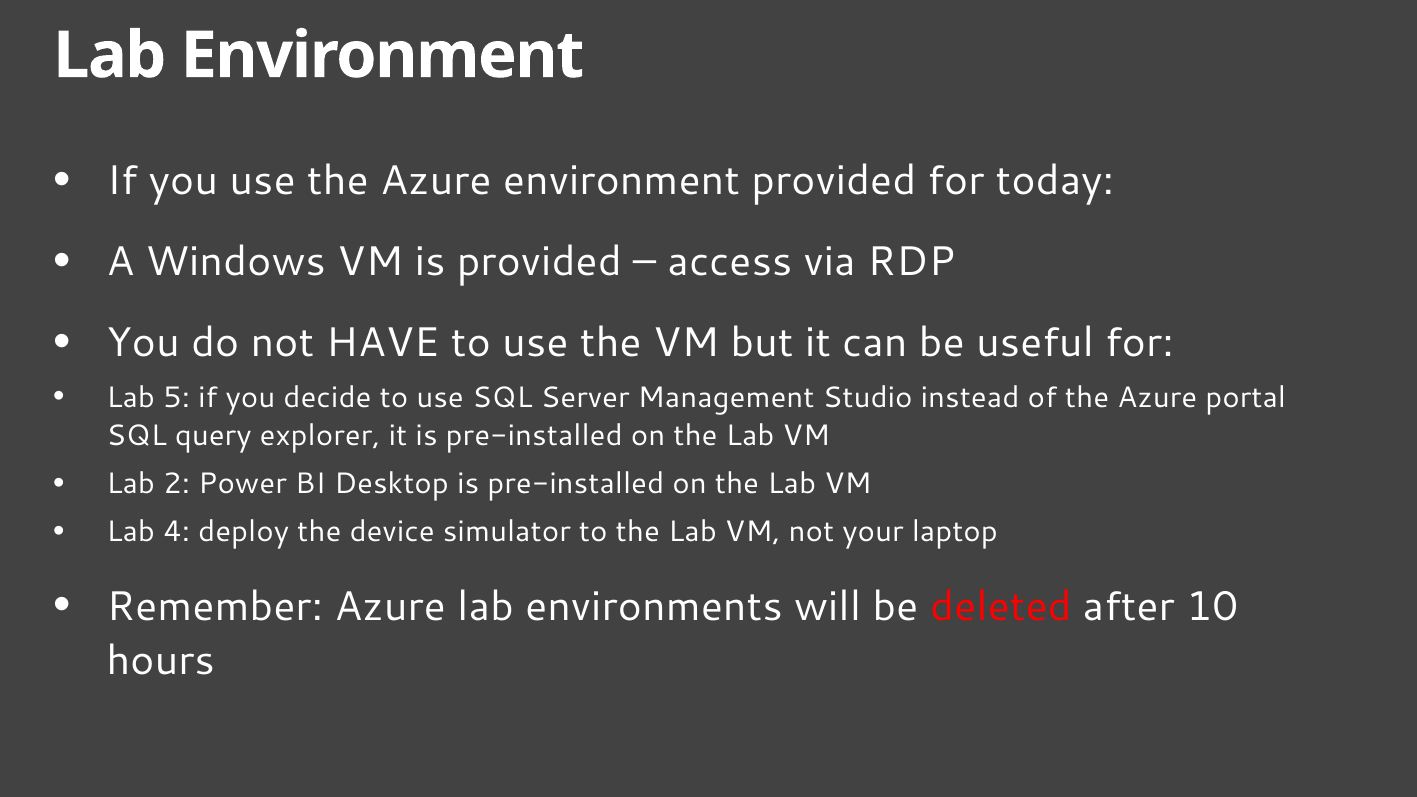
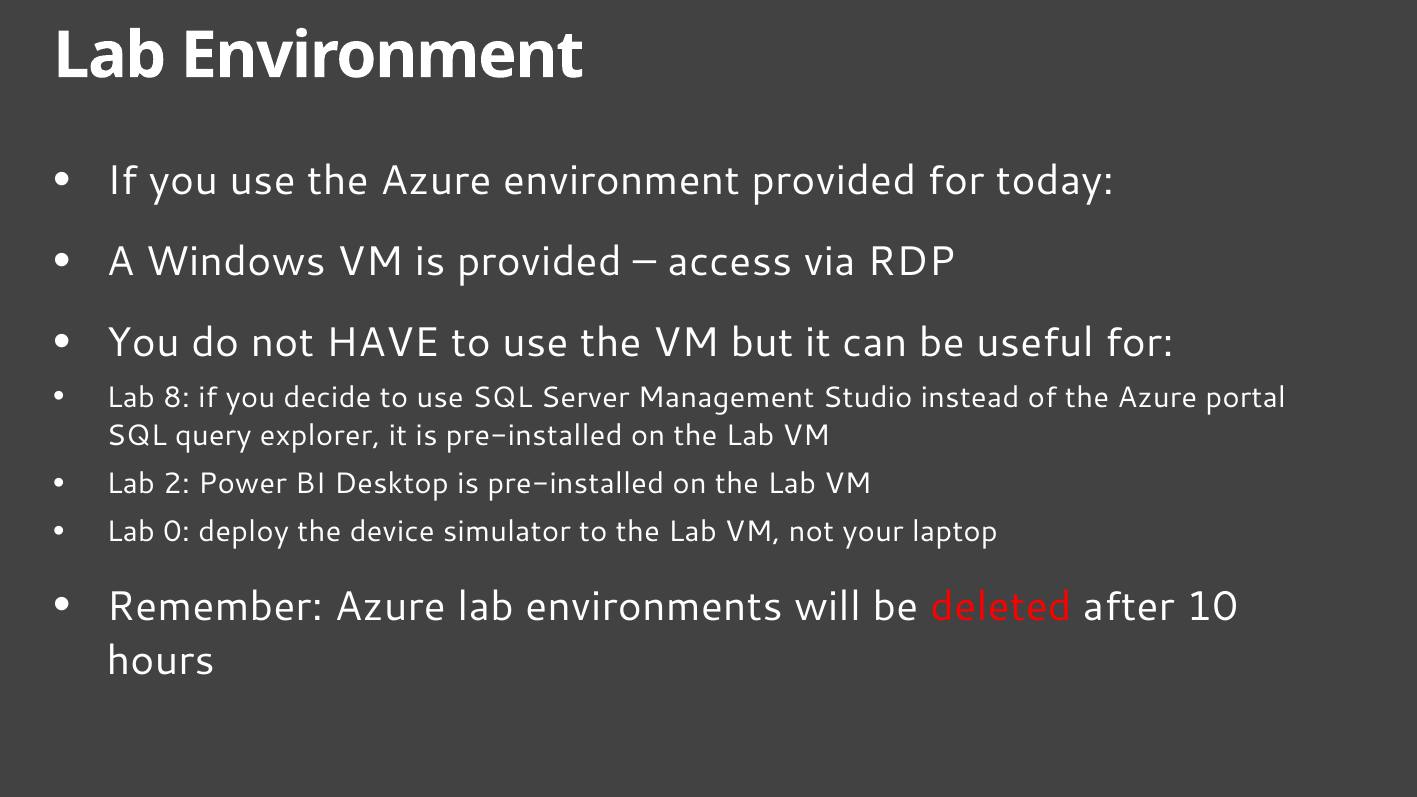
5: 5 -> 8
4: 4 -> 0
